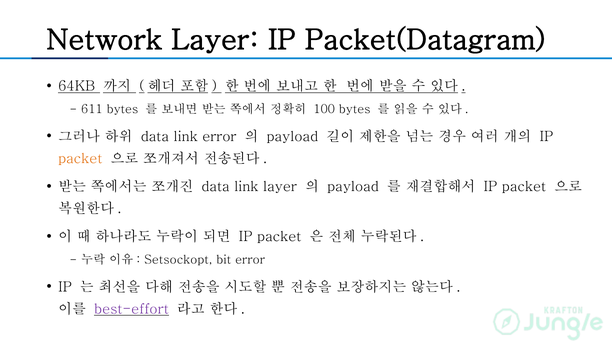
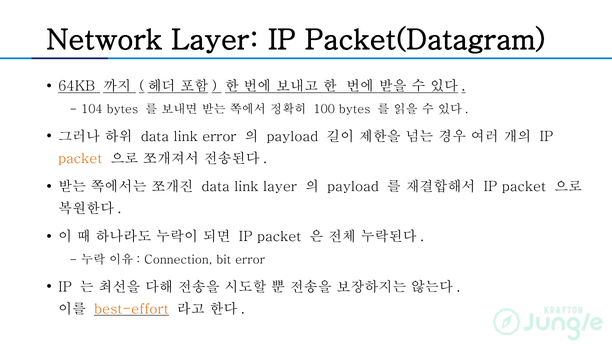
611: 611 -> 104
Setsockopt: Setsockopt -> Connection
best-effort colour: purple -> orange
